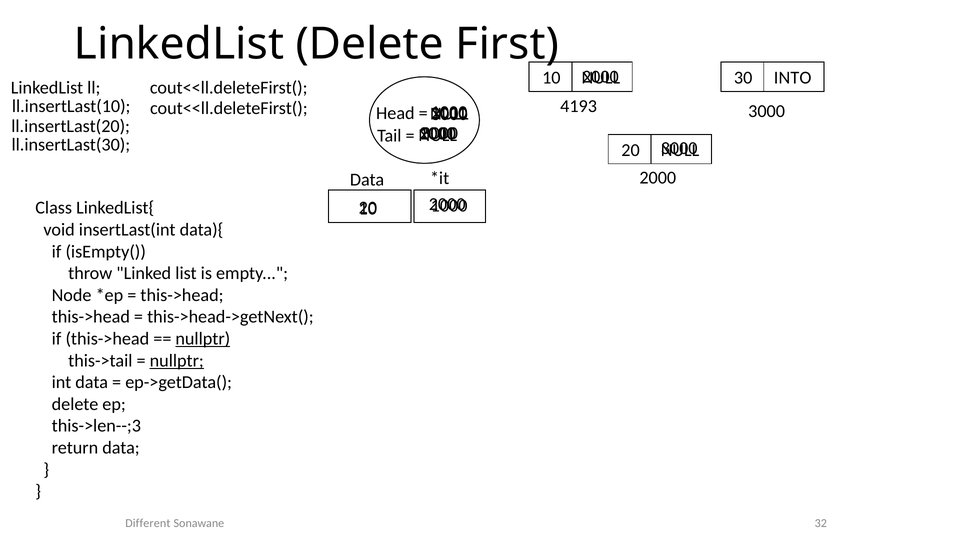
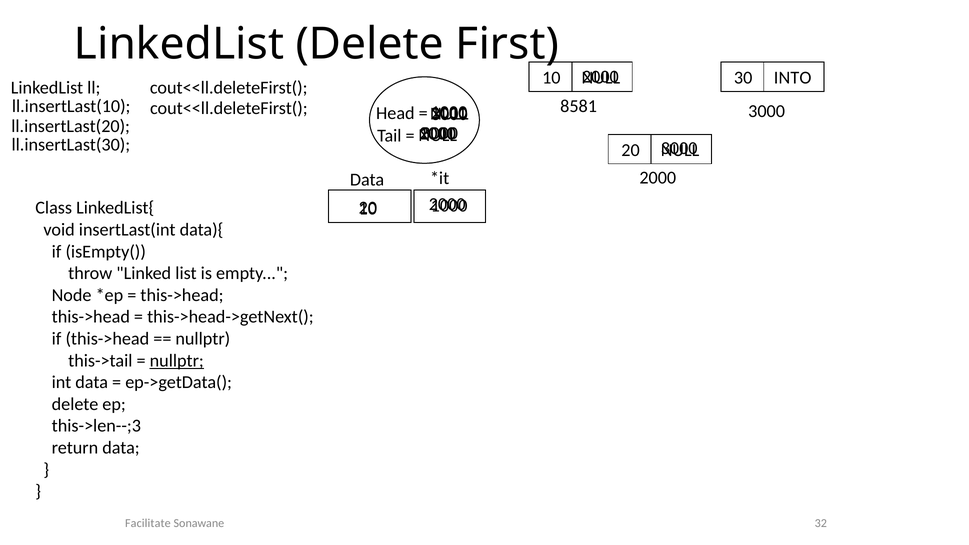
4193: 4193 -> 8581
nullptr at (203, 339) underline: present -> none
Different: Different -> Facilitate
